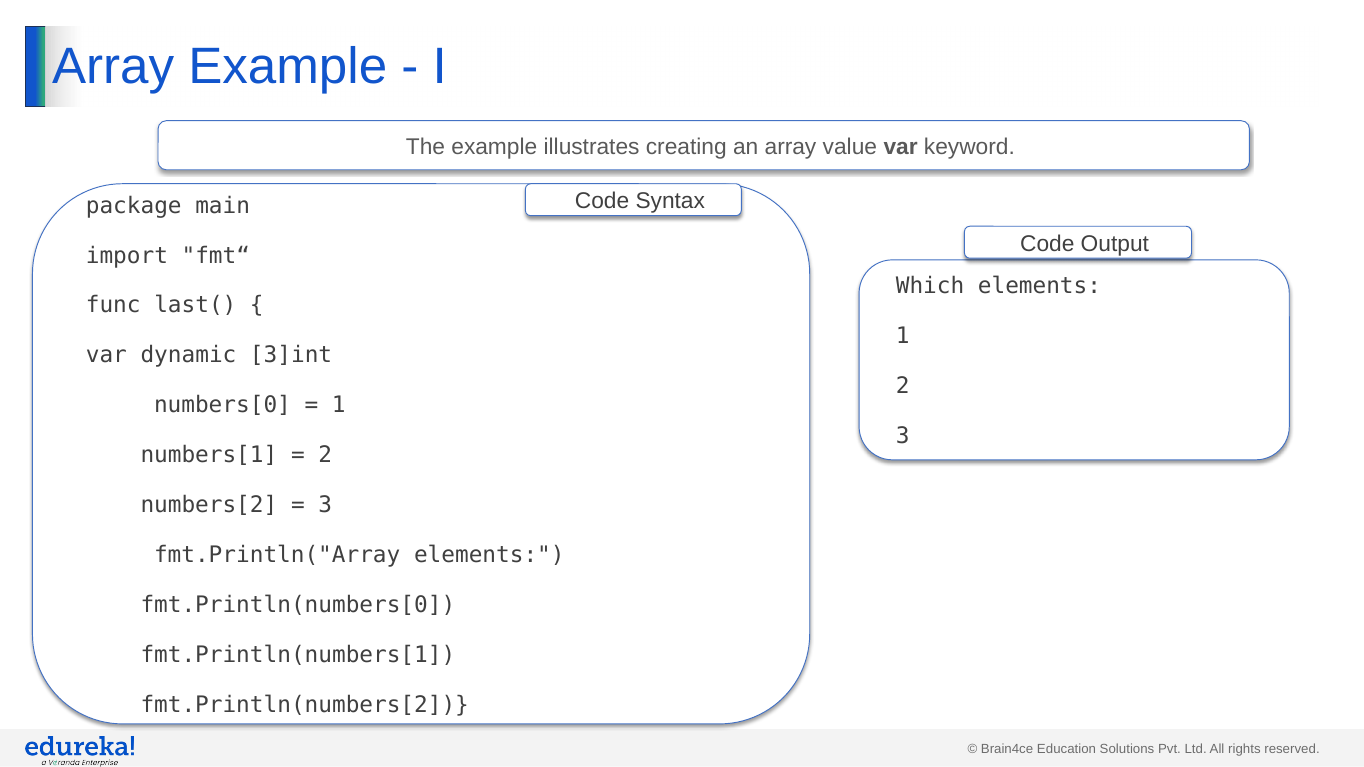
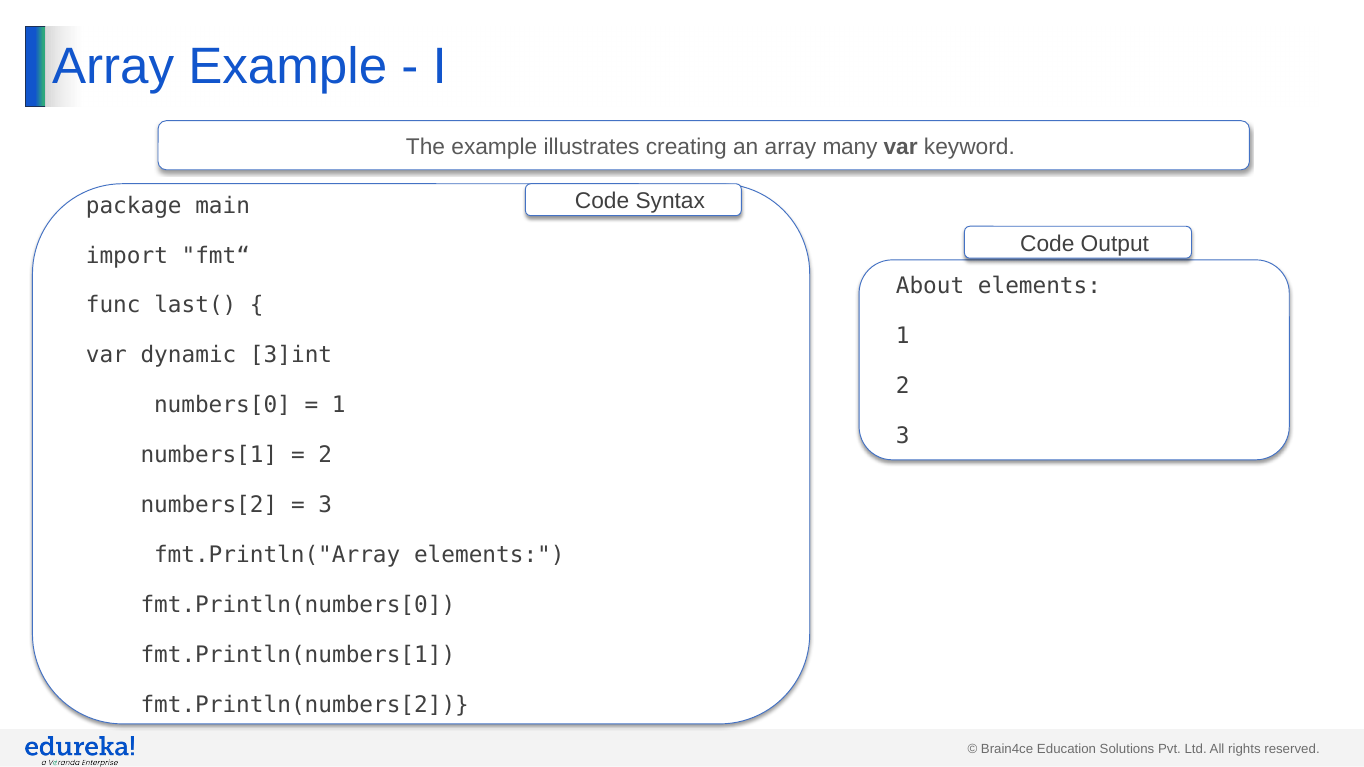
value: value -> many
Which: Which -> About
